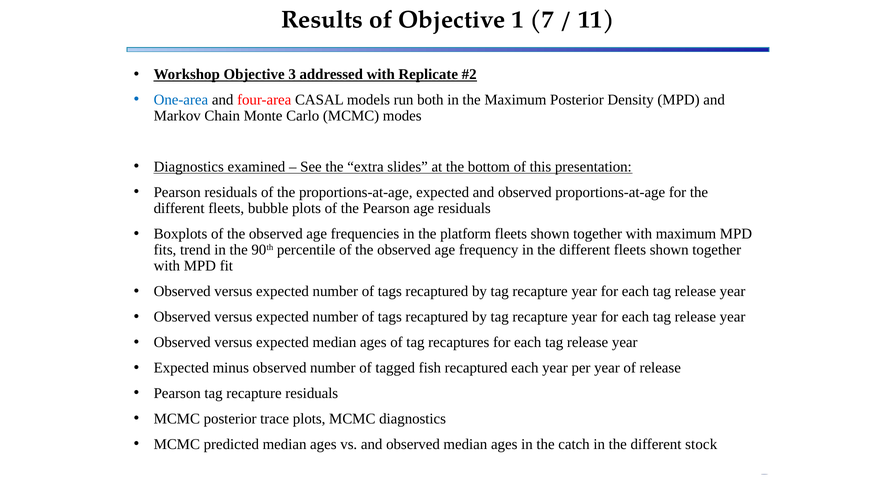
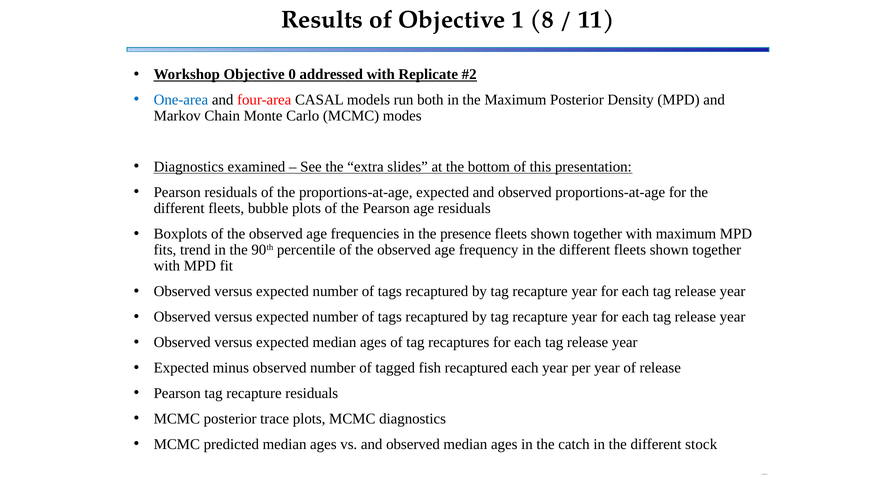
7: 7 -> 8
3: 3 -> 0
platform: platform -> presence
